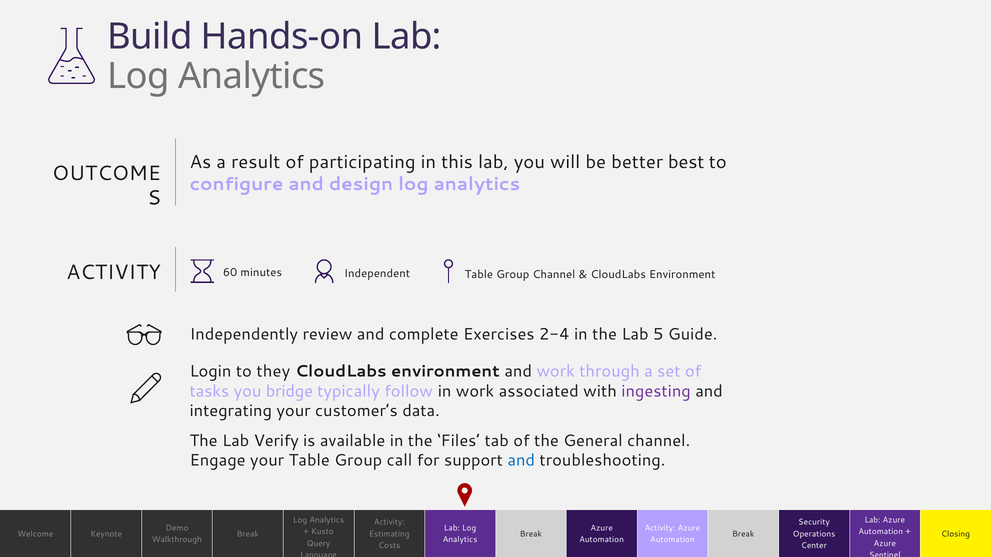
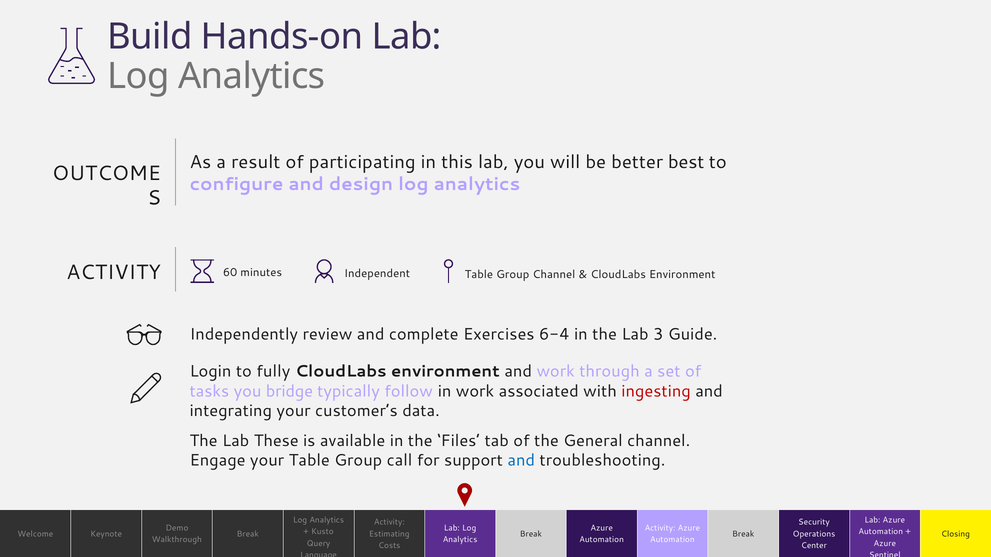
2-4: 2-4 -> 6-4
5: 5 -> 3
they: they -> fully
ingesting colour: purple -> red
Verify: Verify -> These
